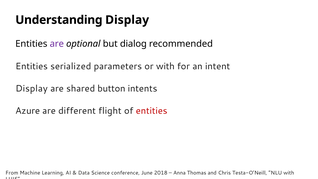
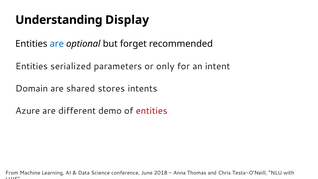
are at (57, 44) colour: purple -> blue
dialog: dialog -> forget
or with: with -> only
Display at (32, 88): Display -> Domain
button: button -> stores
flight: flight -> demo
